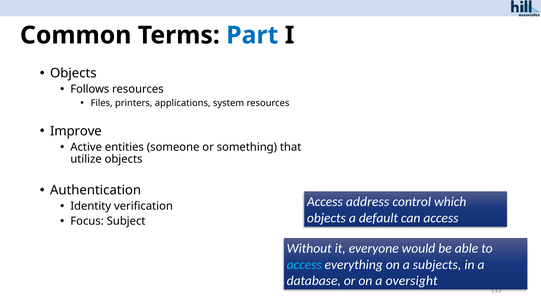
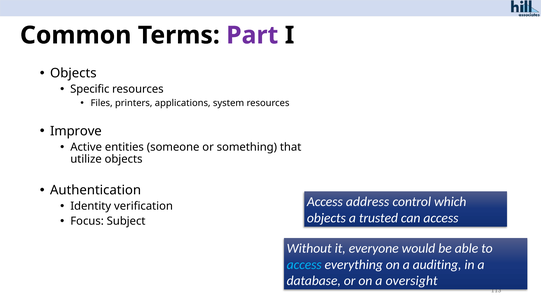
Part colour: blue -> purple
Follows: Follows -> Specific
default: default -> trusted
subjects: subjects -> auditing
